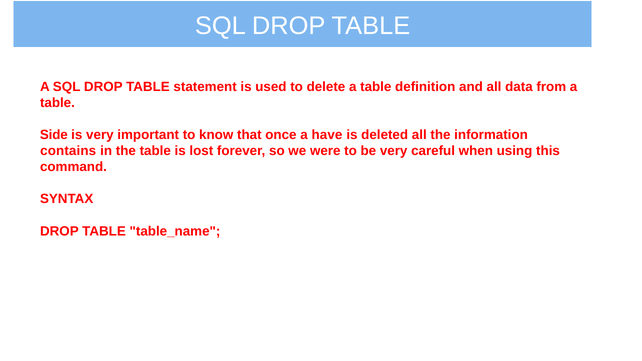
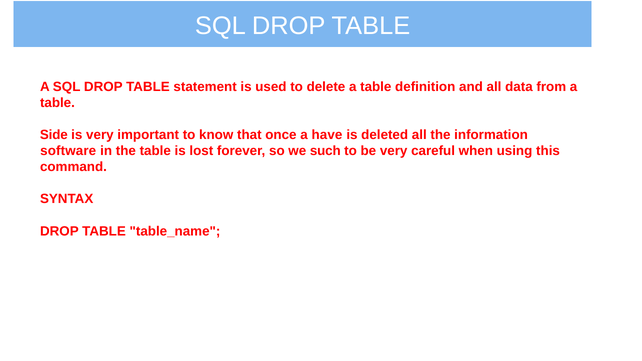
contains: contains -> software
were: were -> such
